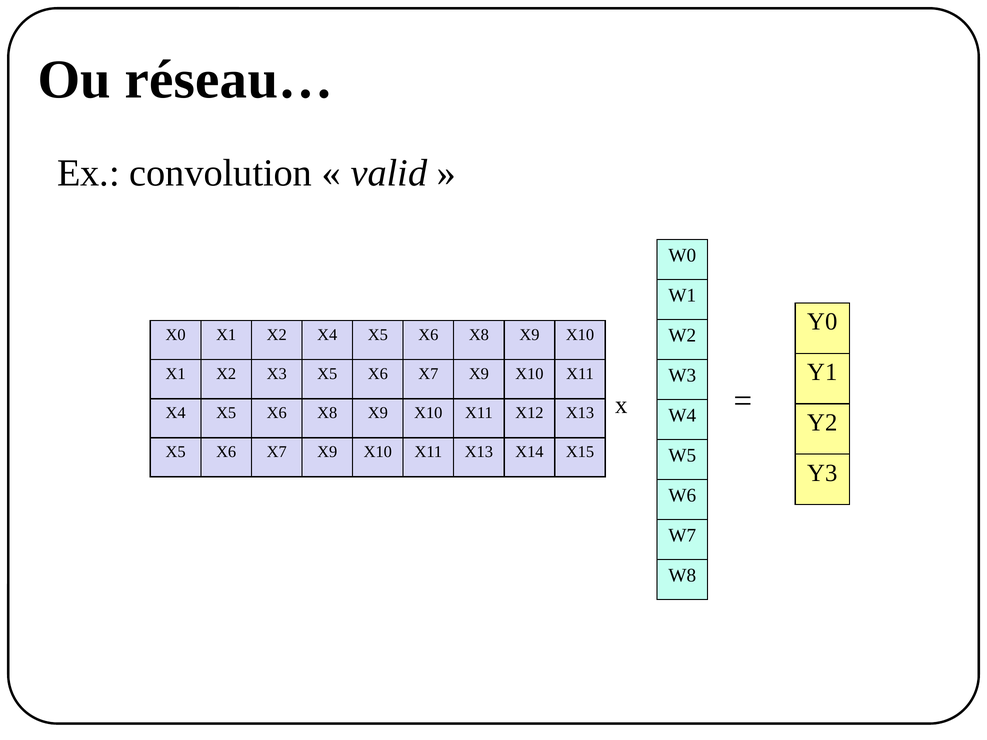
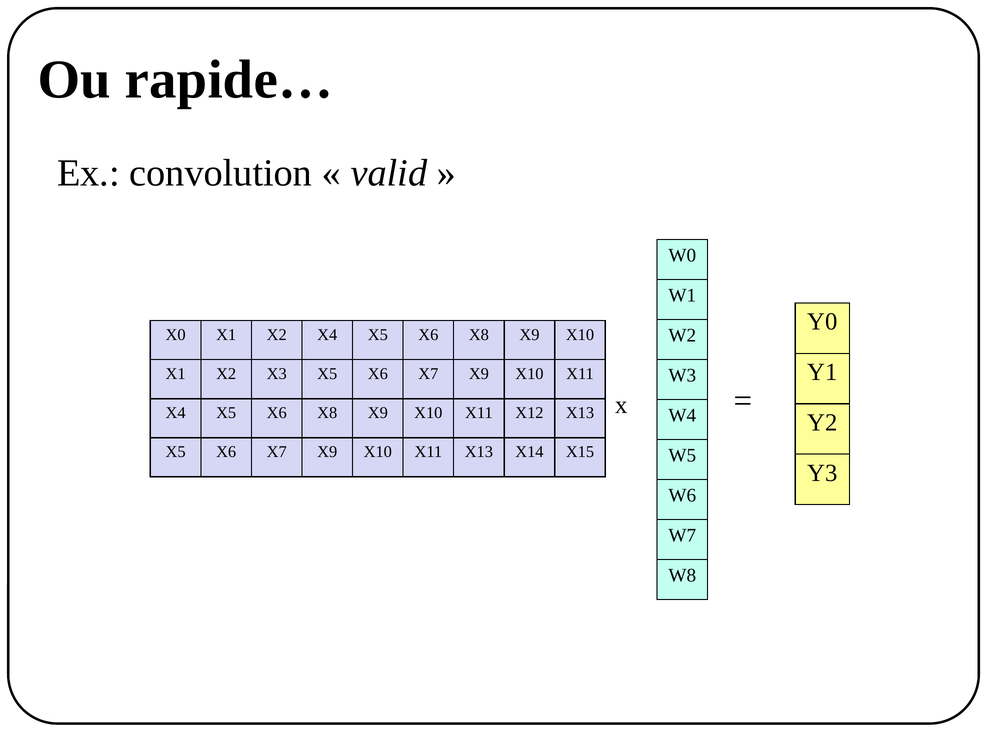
réseau…: réseau… -> rapide…
